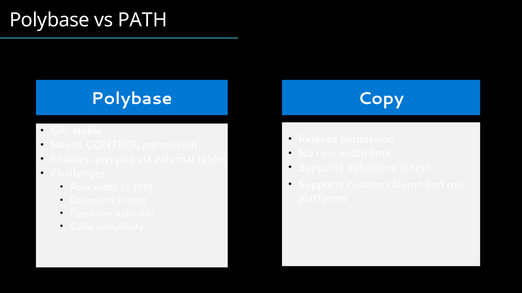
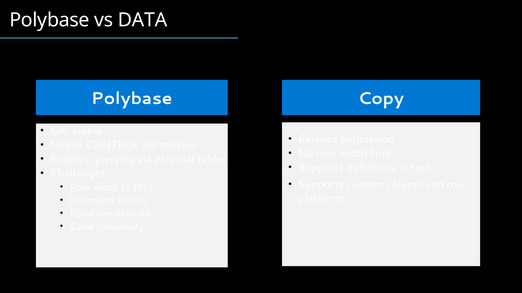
PATH: PATH -> DATA
